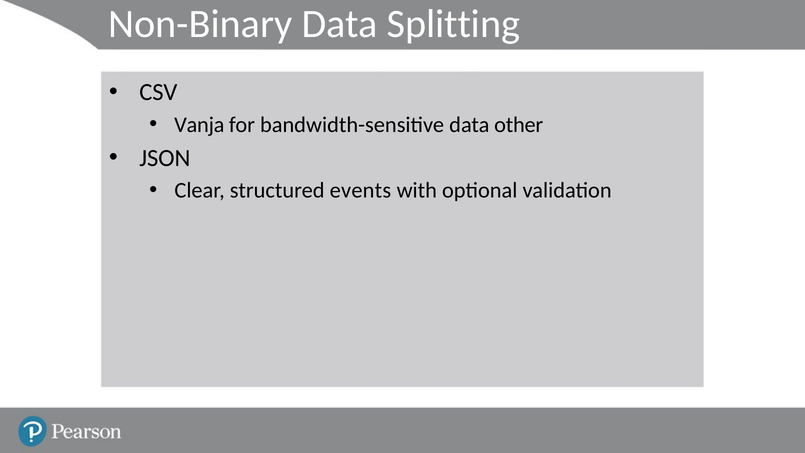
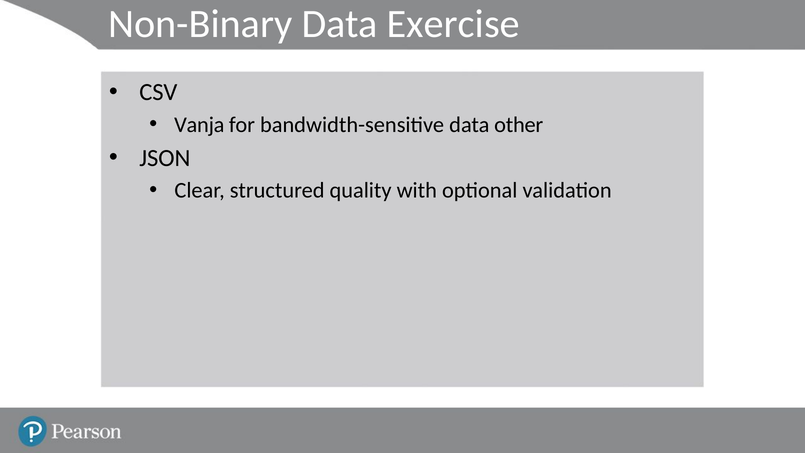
Splitting: Splitting -> Exercise
events: events -> quality
